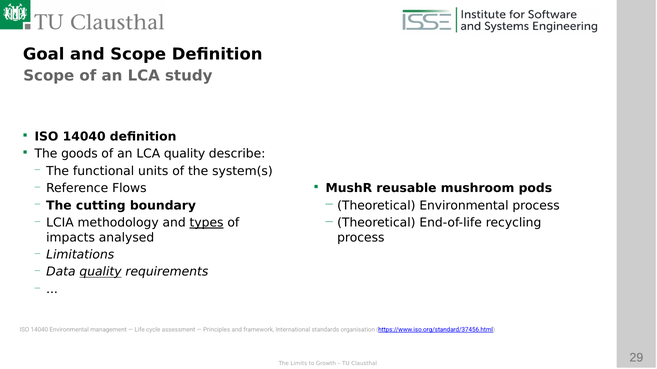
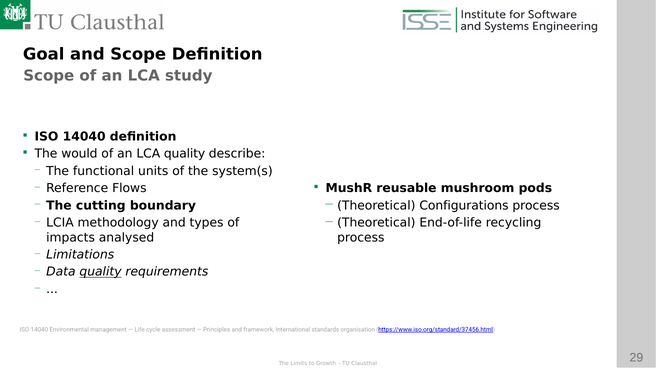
goods: goods -> would
Theoretical Environmental: Environmental -> Configurations
types underline: present -> none
